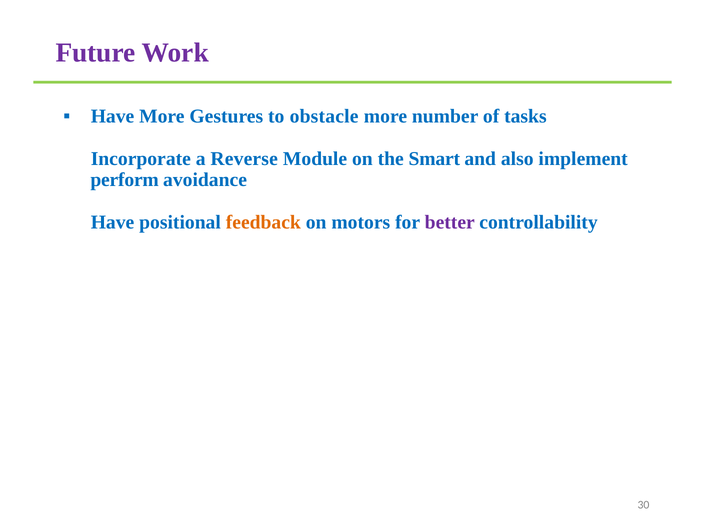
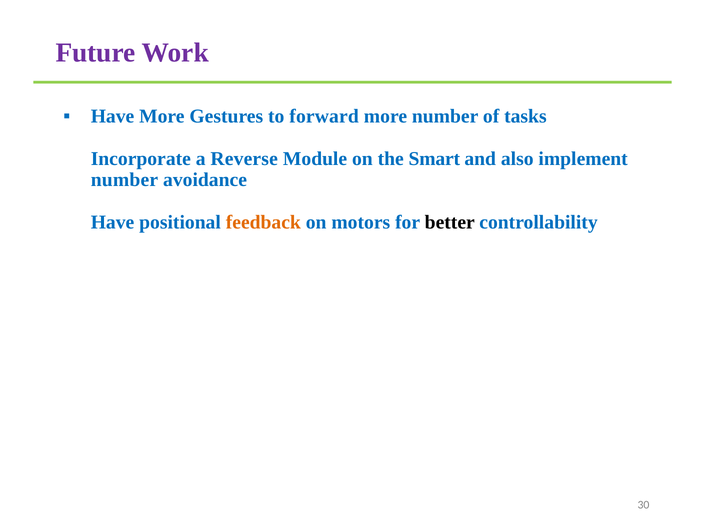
obstacle: obstacle -> forward
perform at (125, 180): perform -> number
better colour: purple -> black
